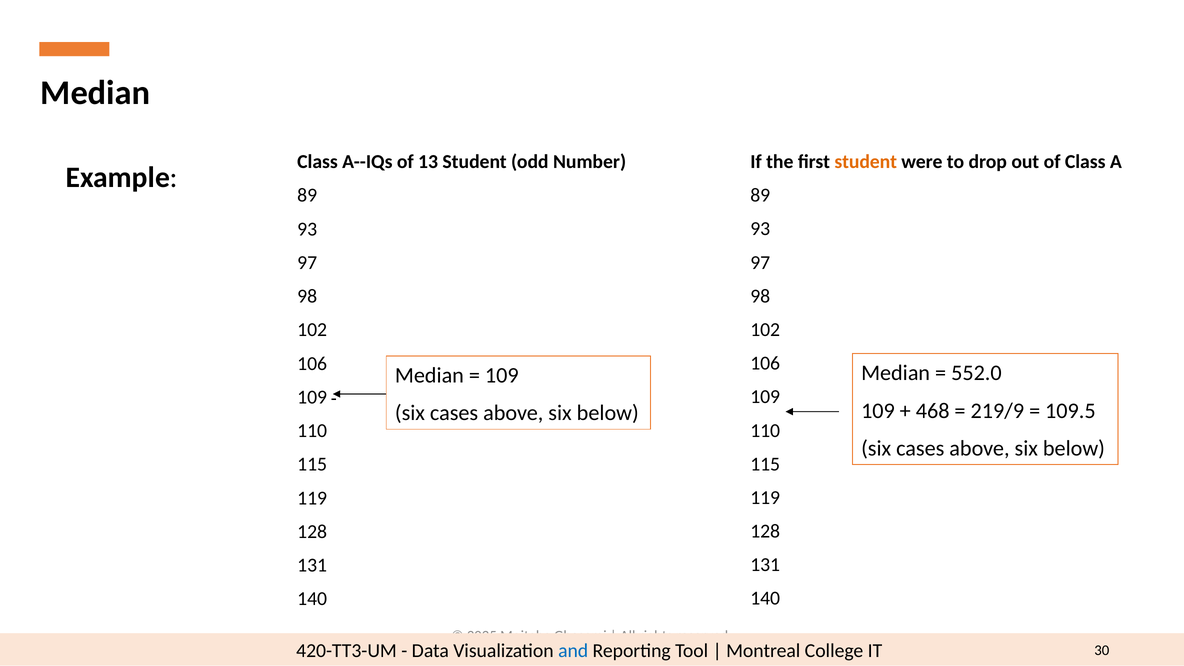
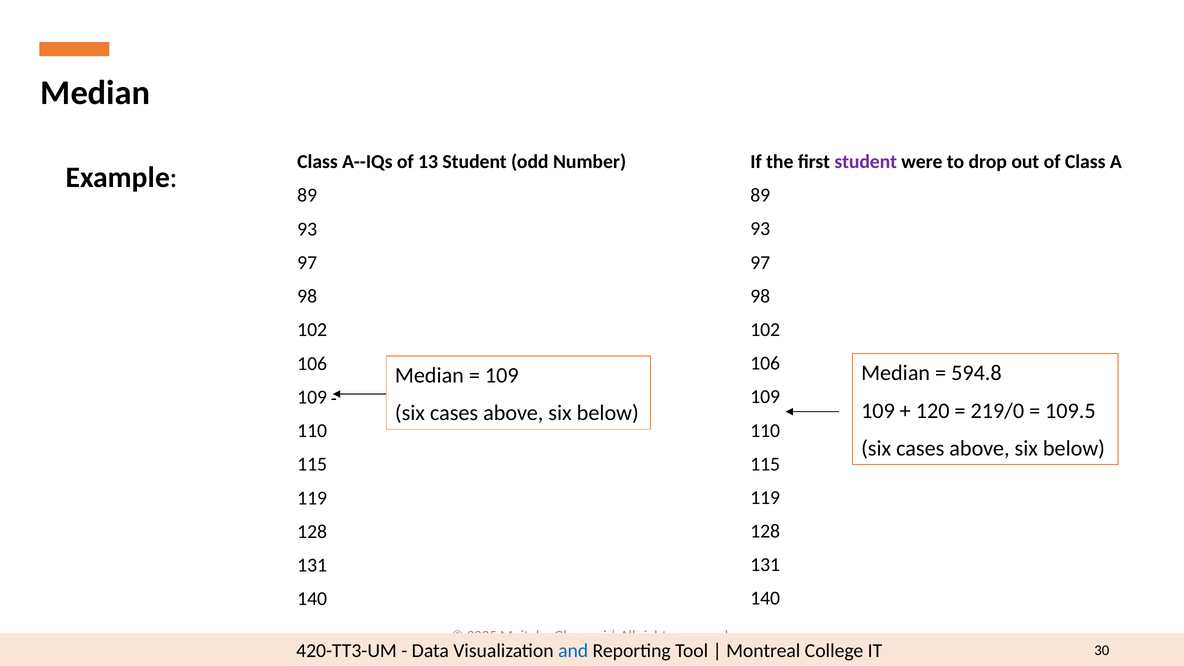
student at (866, 162) colour: orange -> purple
552.0: 552.0 -> 594.8
468: 468 -> 120
219/9: 219/9 -> 219/0
